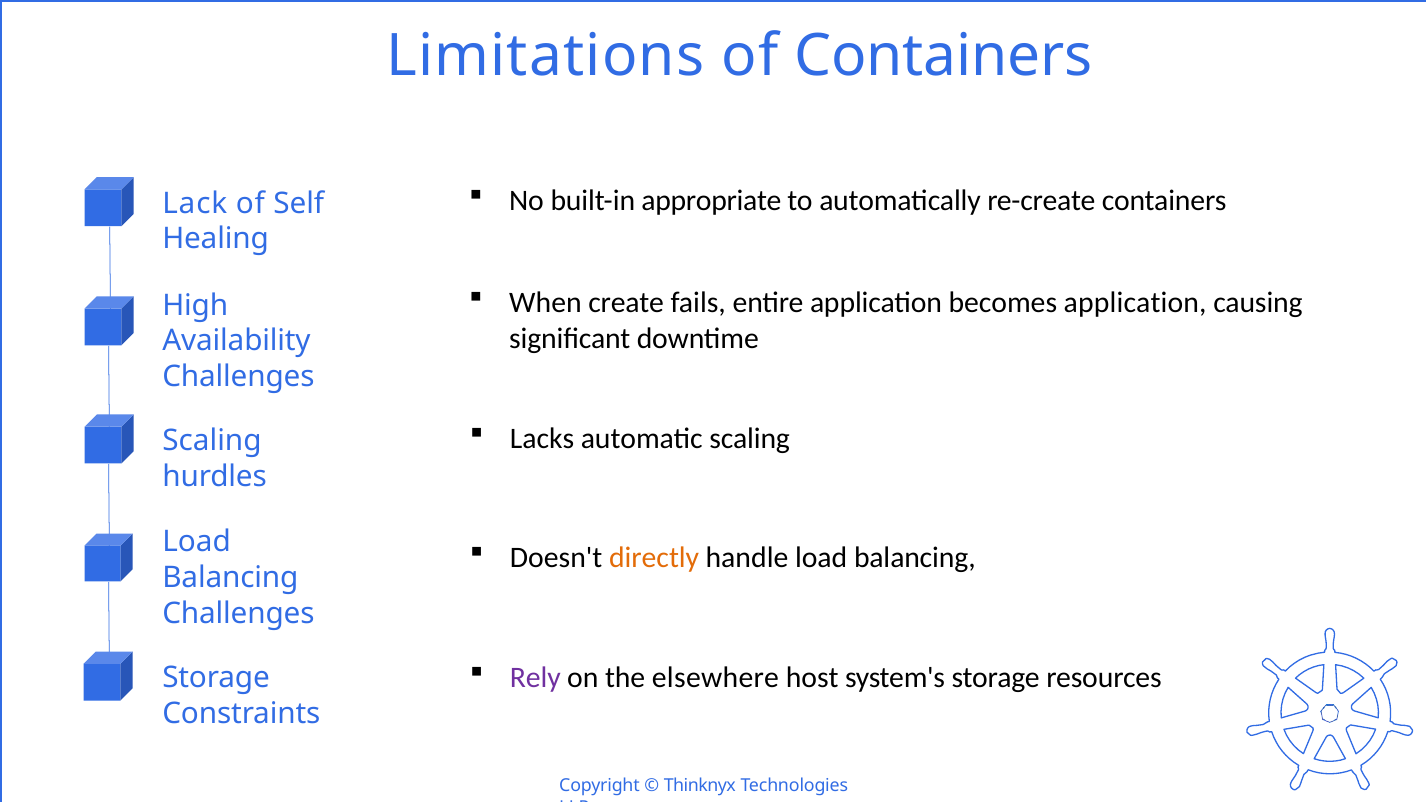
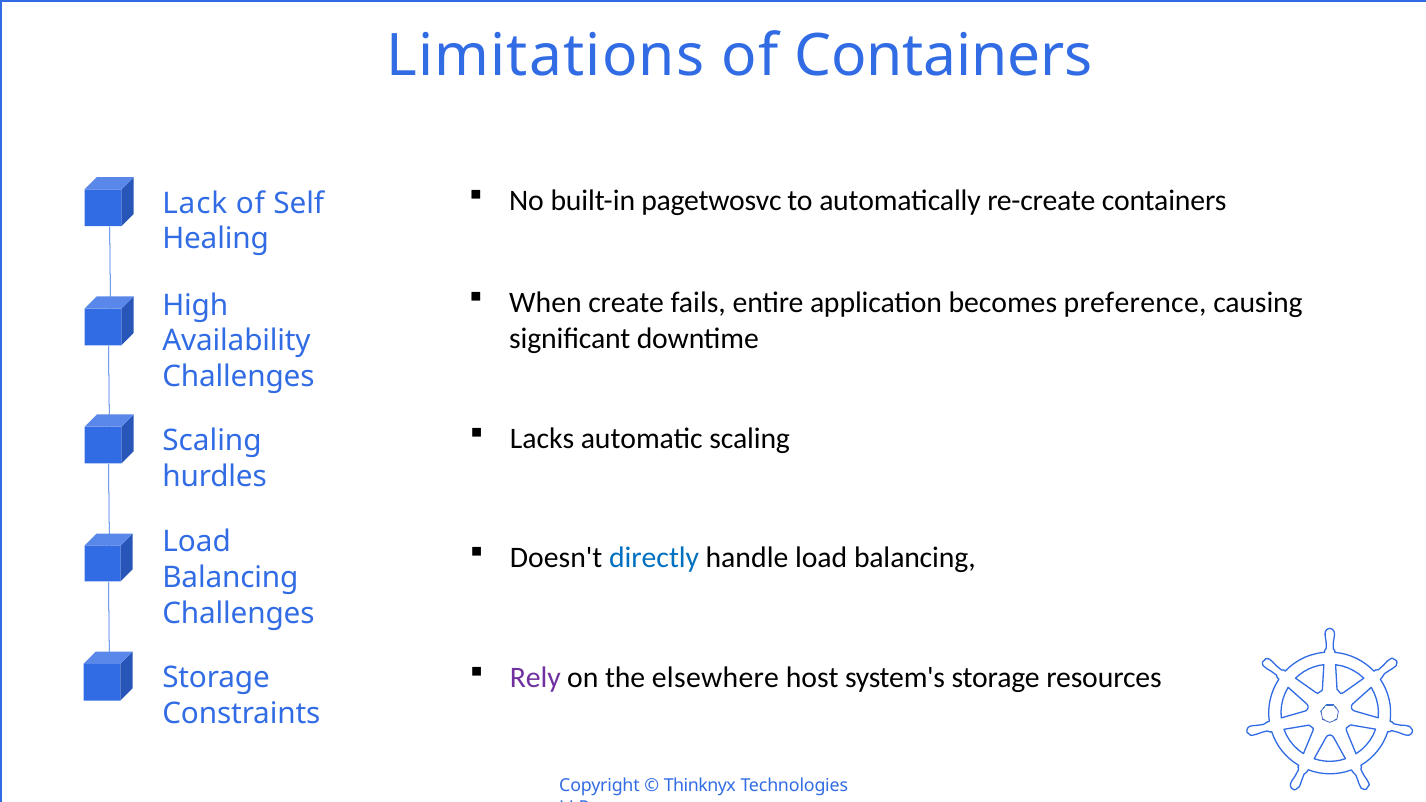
appropriate: appropriate -> pagetwosvc
becomes application: application -> preference
directly colour: orange -> blue
